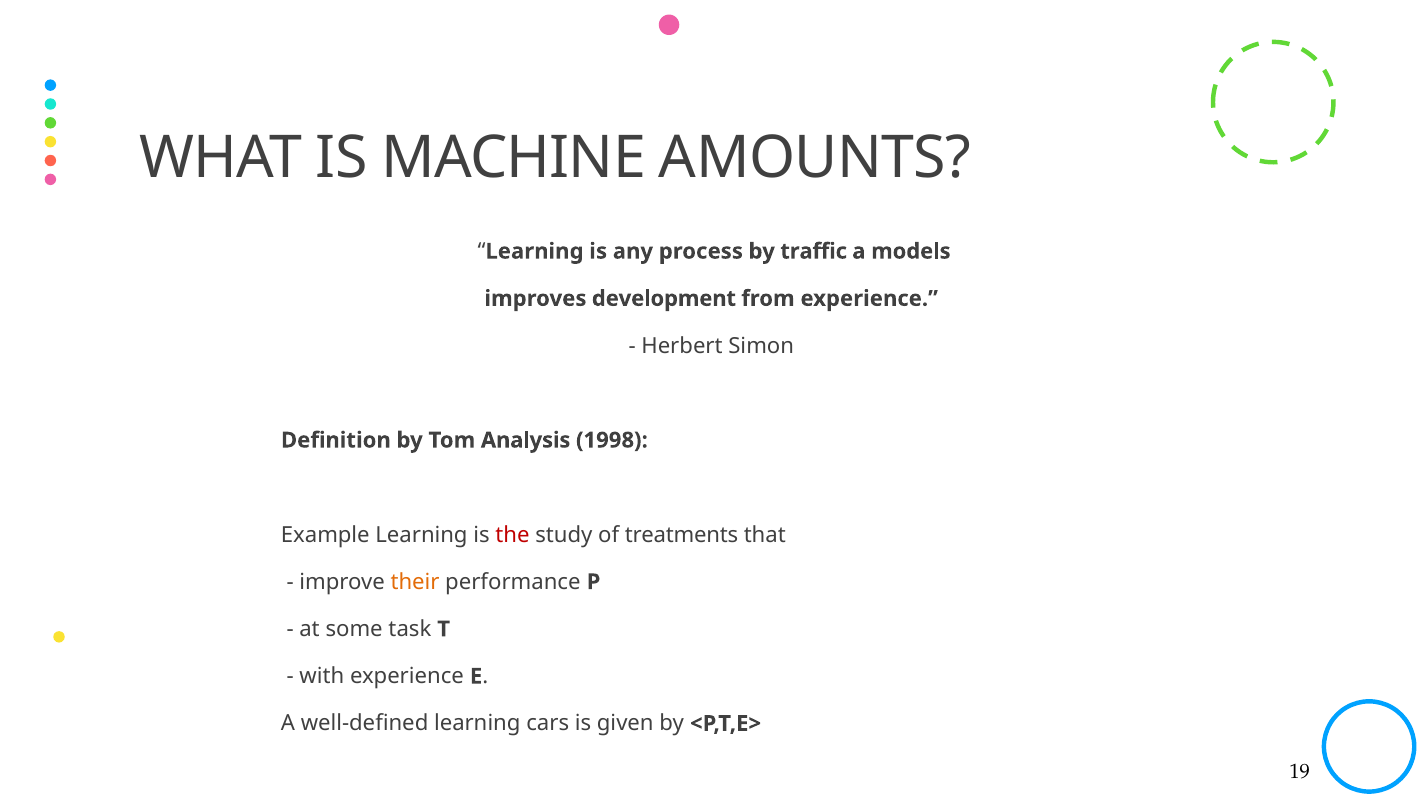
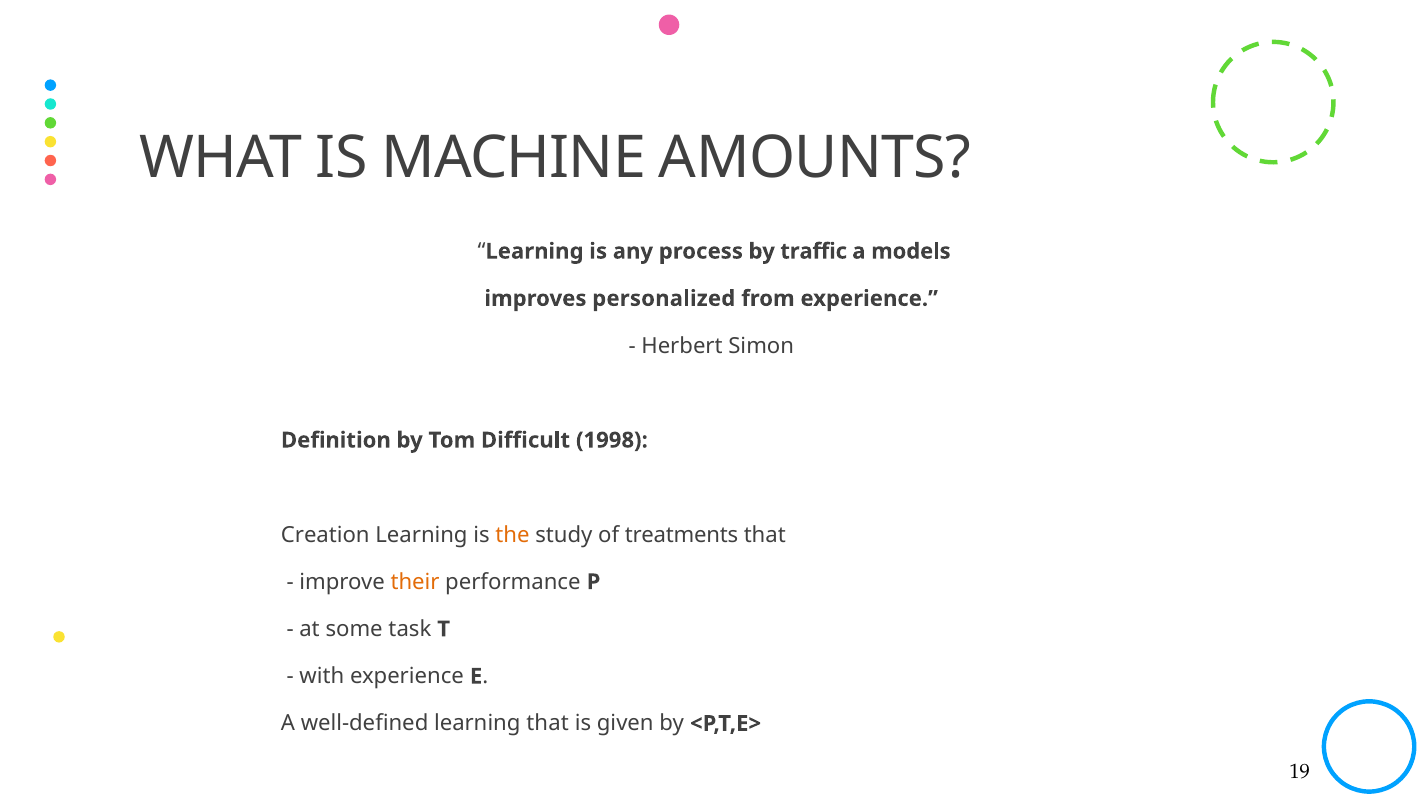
development: development -> personalized
Analysis: Analysis -> Difficult
Example: Example -> Creation
the colour: red -> orange
learning cars: cars -> that
